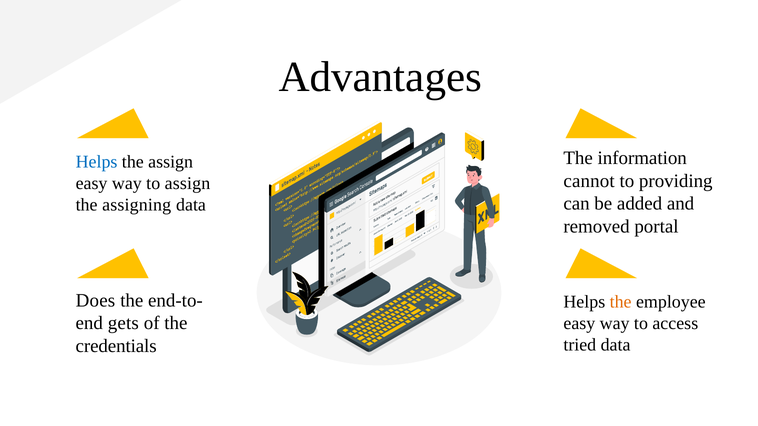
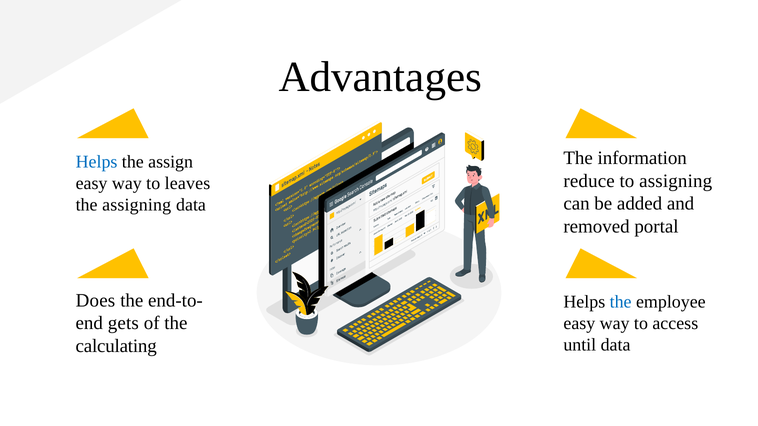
cannot: cannot -> reduce
to providing: providing -> assigning
to assign: assign -> leaves
the at (621, 302) colour: orange -> blue
tried: tried -> until
credentials: credentials -> calculating
